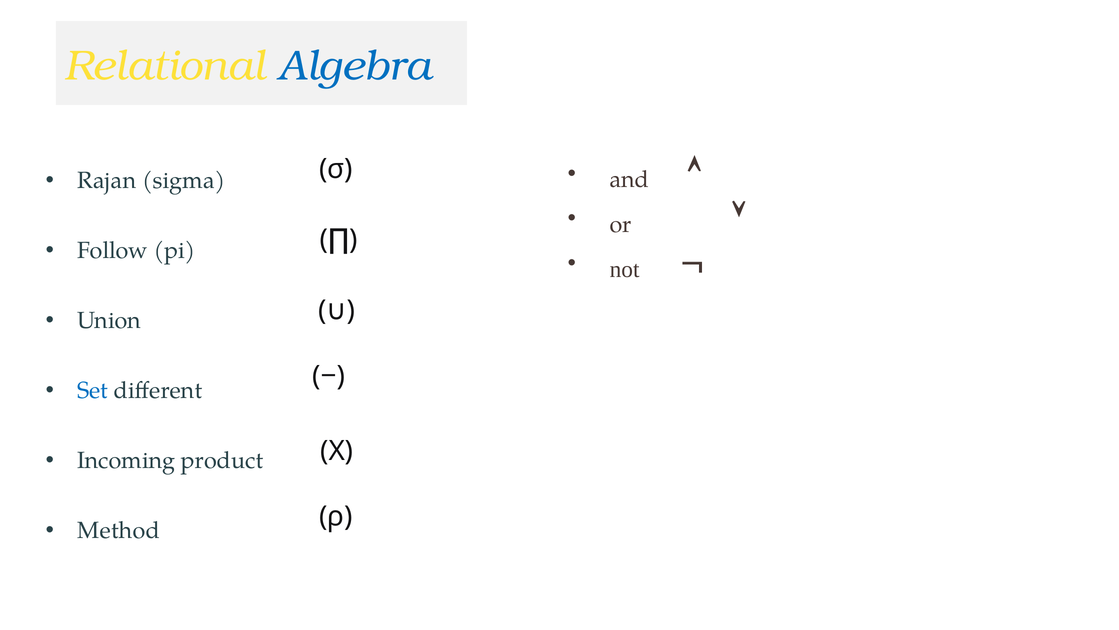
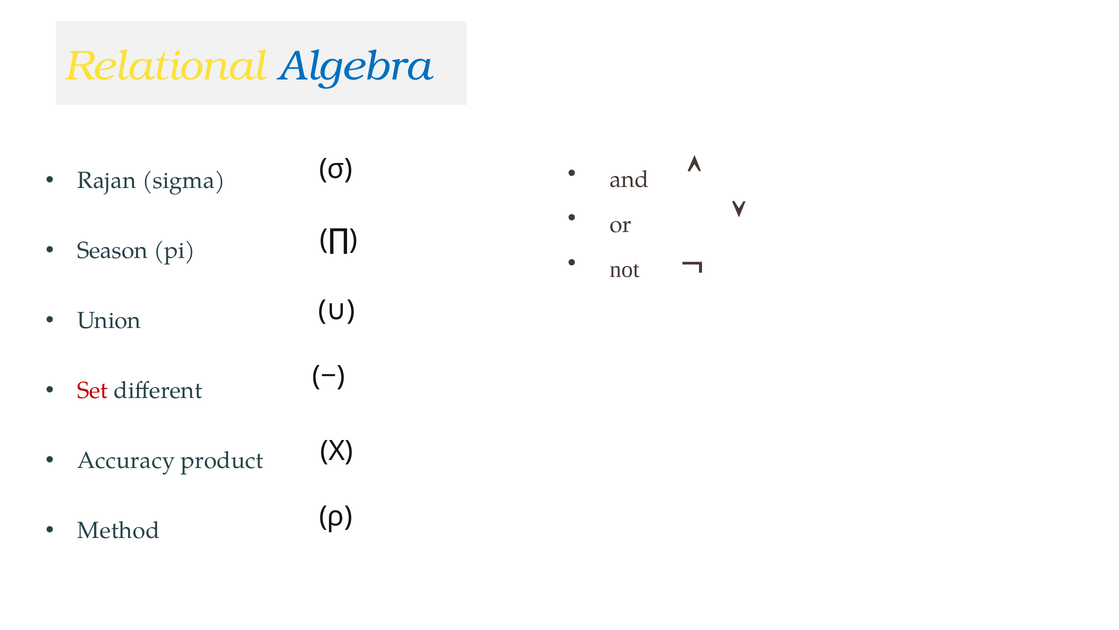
Follow: Follow -> Season
Set colour: blue -> red
Incoming: Incoming -> Accuracy
